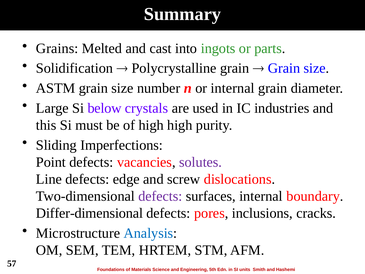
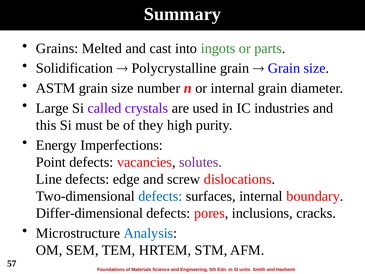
below: below -> called
of high: high -> they
Sliding: Sliding -> Energy
defects at (160, 196) colour: purple -> blue
